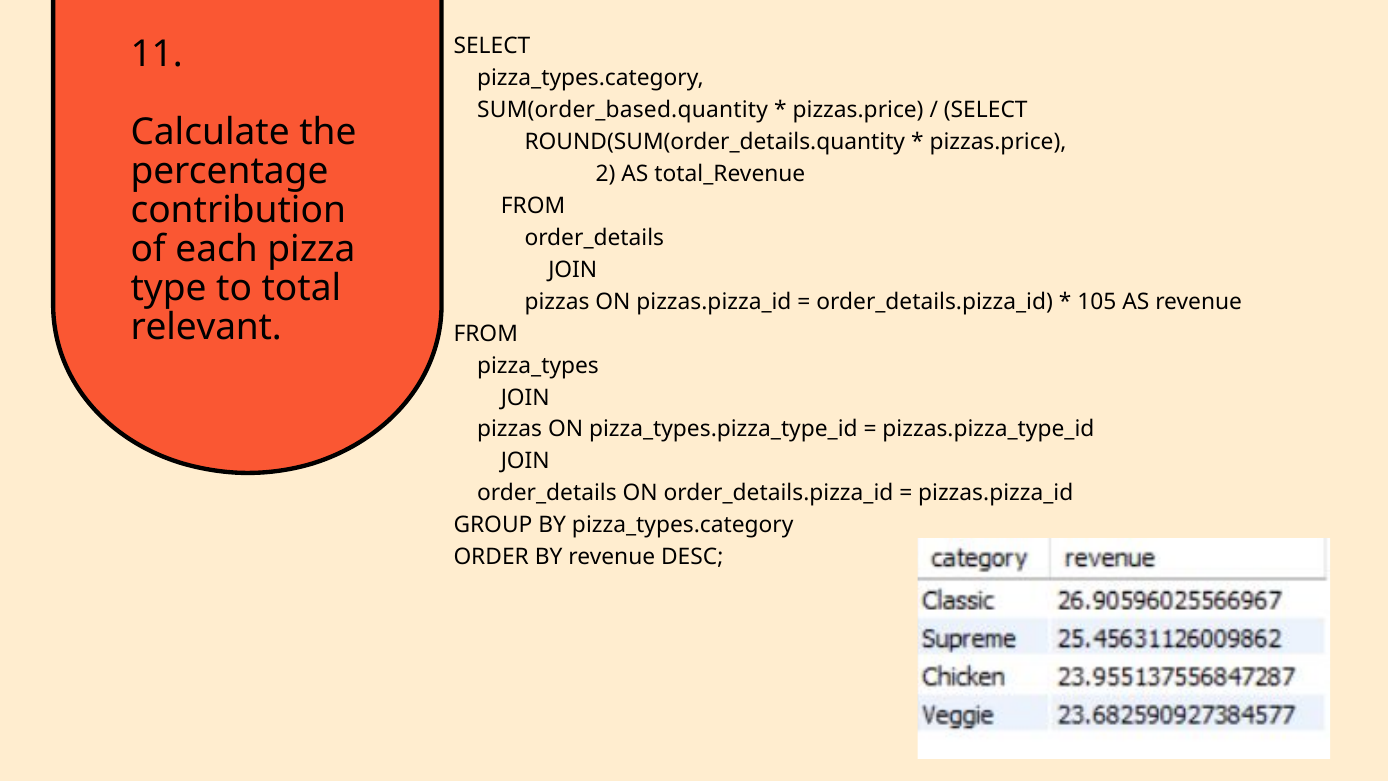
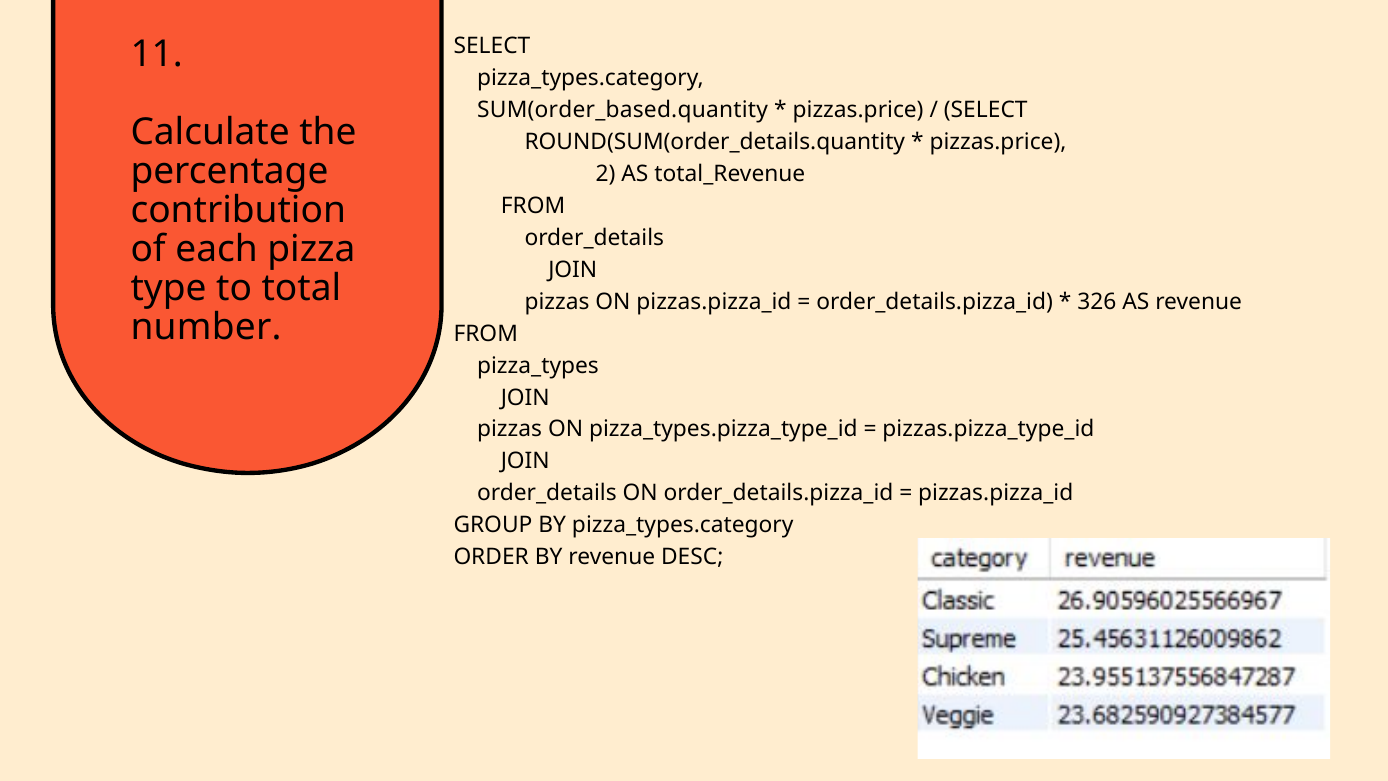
105: 105 -> 326
relevant: relevant -> number
